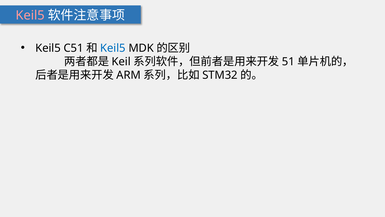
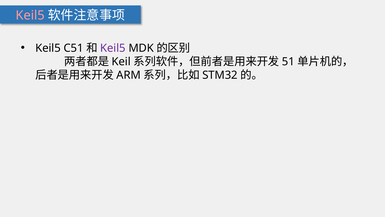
Keil5 at (113, 48) colour: blue -> purple
